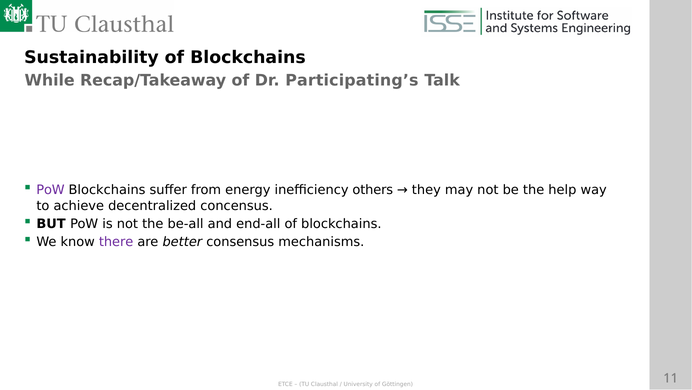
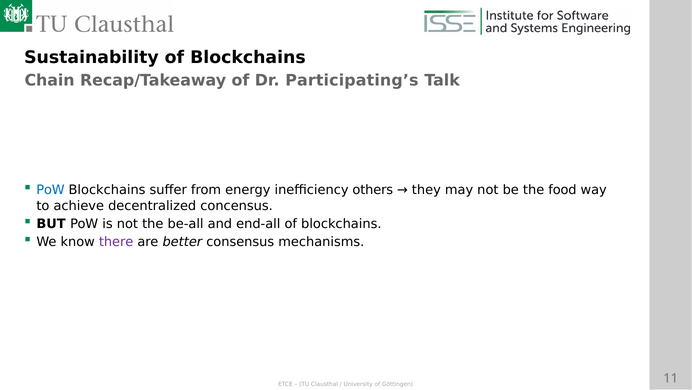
While: While -> Chain
PoW at (50, 190) colour: purple -> blue
help: help -> food
